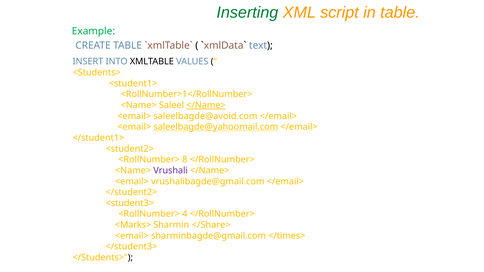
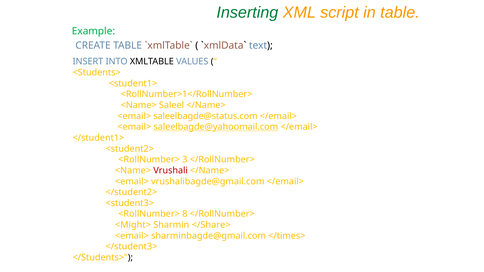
</Name> at (206, 105) underline: present -> none
saleelbagde@avoid.com: saleelbagde@avoid.com -> saleelbagde@status.com
8: 8 -> 3
Vrushali colour: purple -> red
4: 4 -> 8
<Marks>: <Marks> -> <Might>
